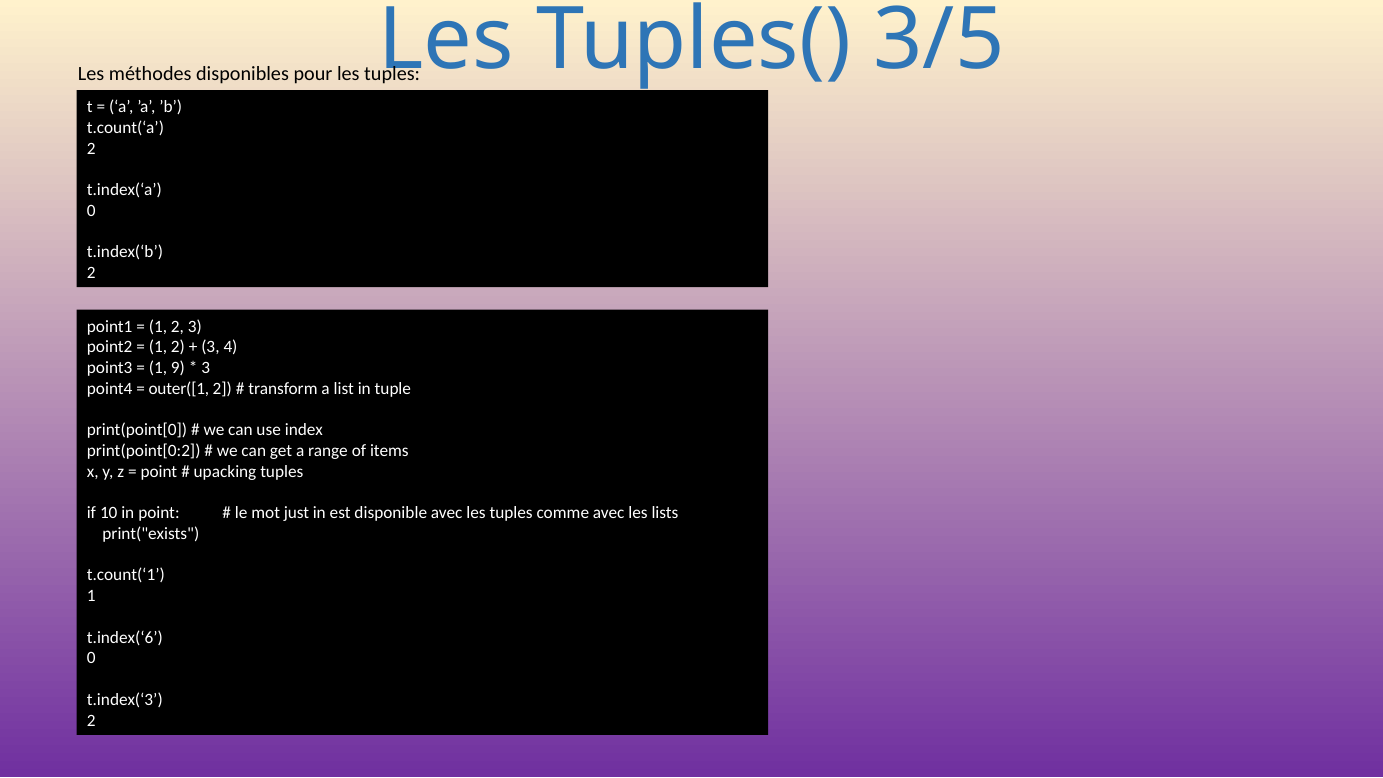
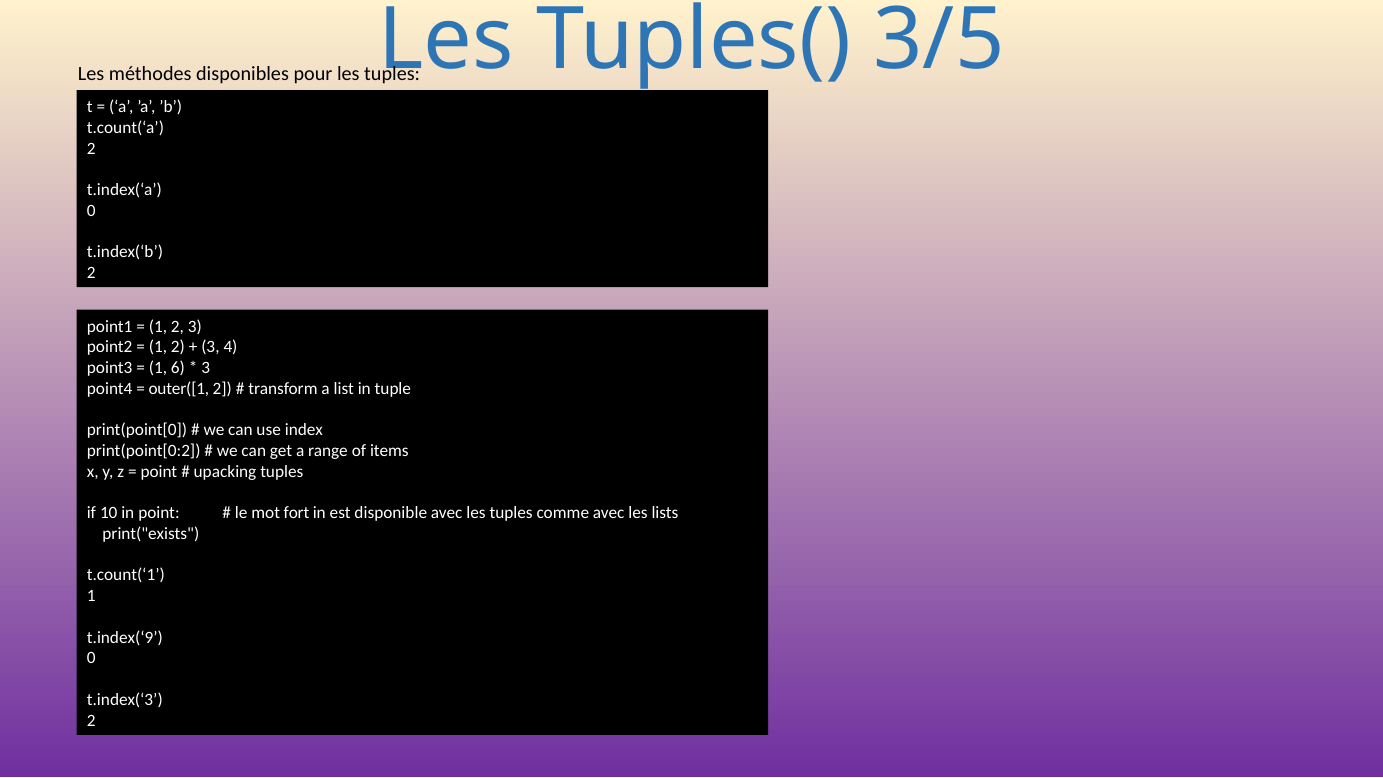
9: 9 -> 6
just: just -> fort
t.index(‘6: t.index(‘6 -> t.index(‘9
